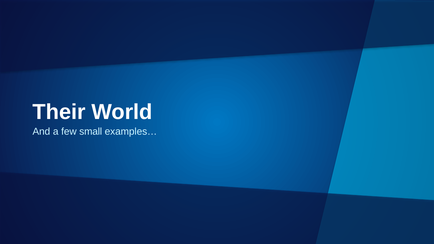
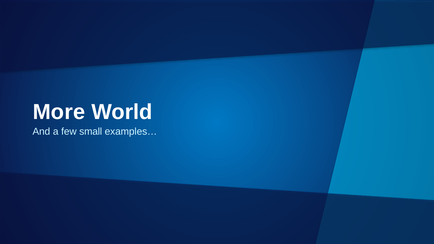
Their: Their -> More
